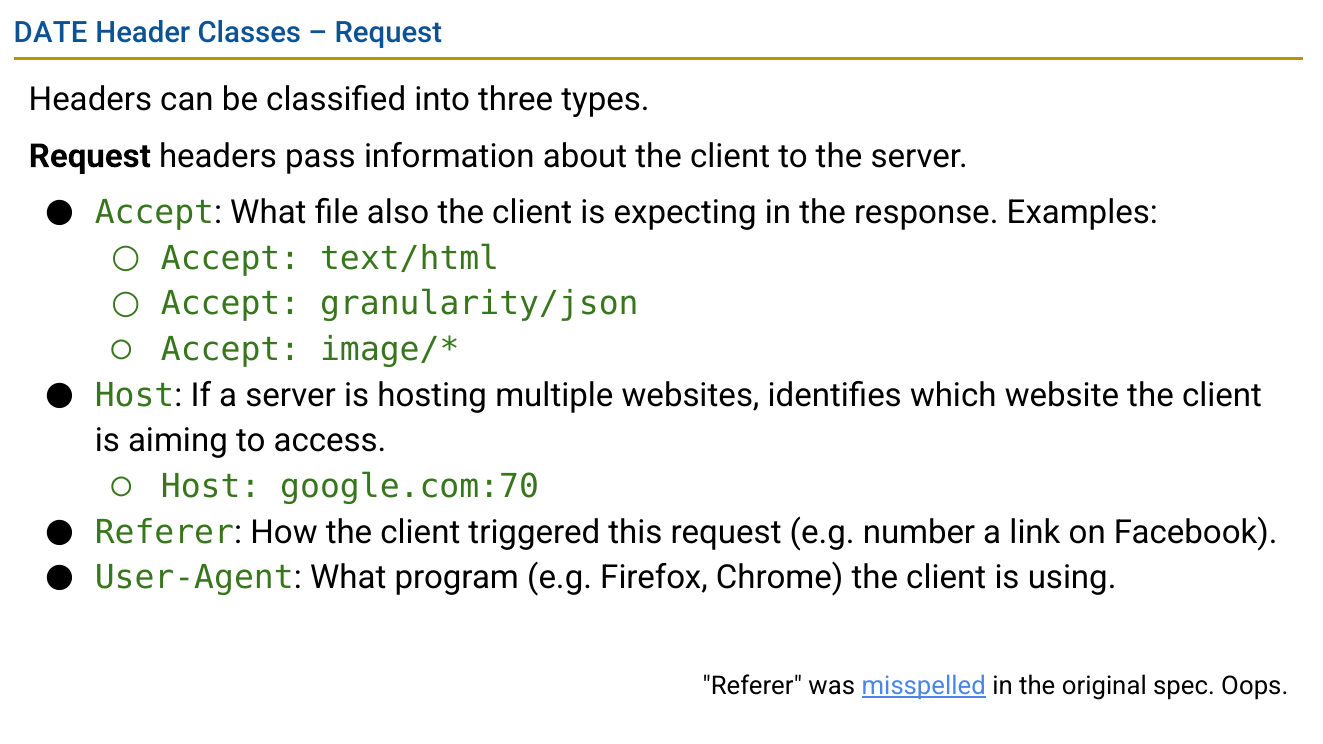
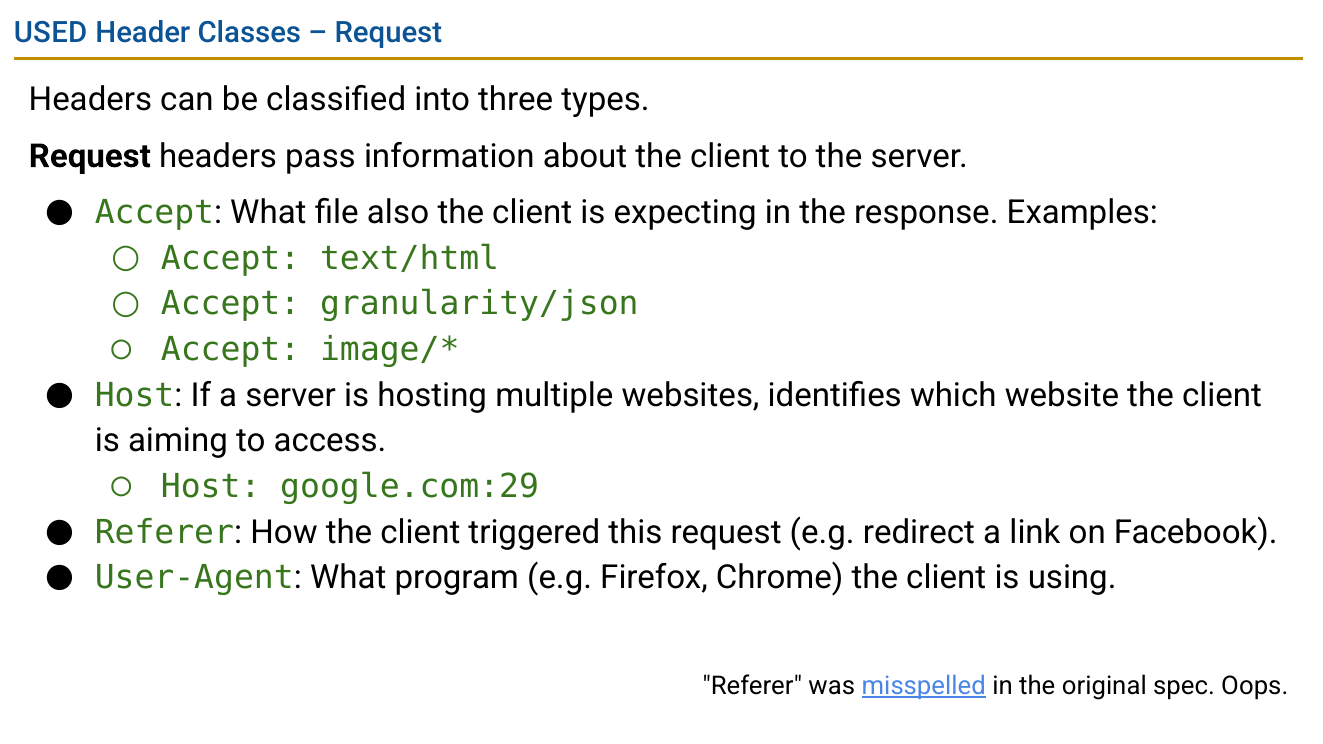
DATE: DATE -> USED
google.com:70: google.com:70 -> google.com:29
number: number -> redirect
